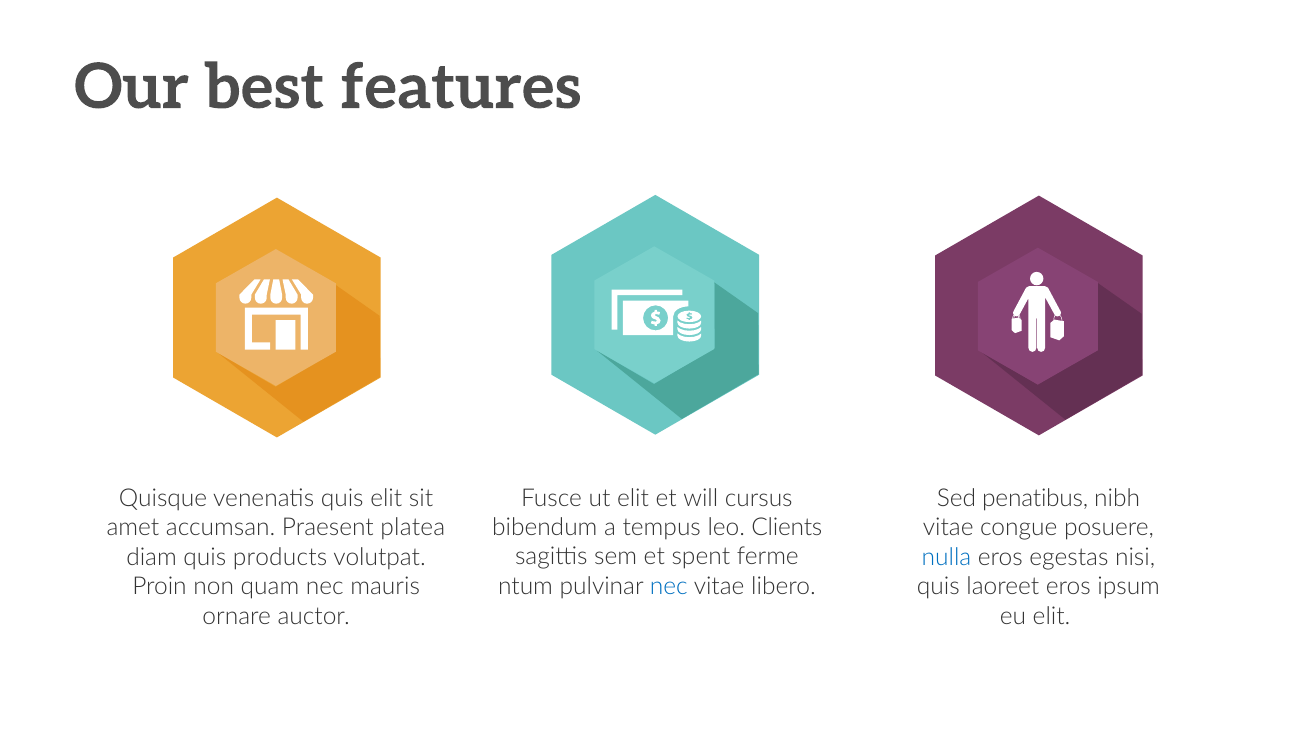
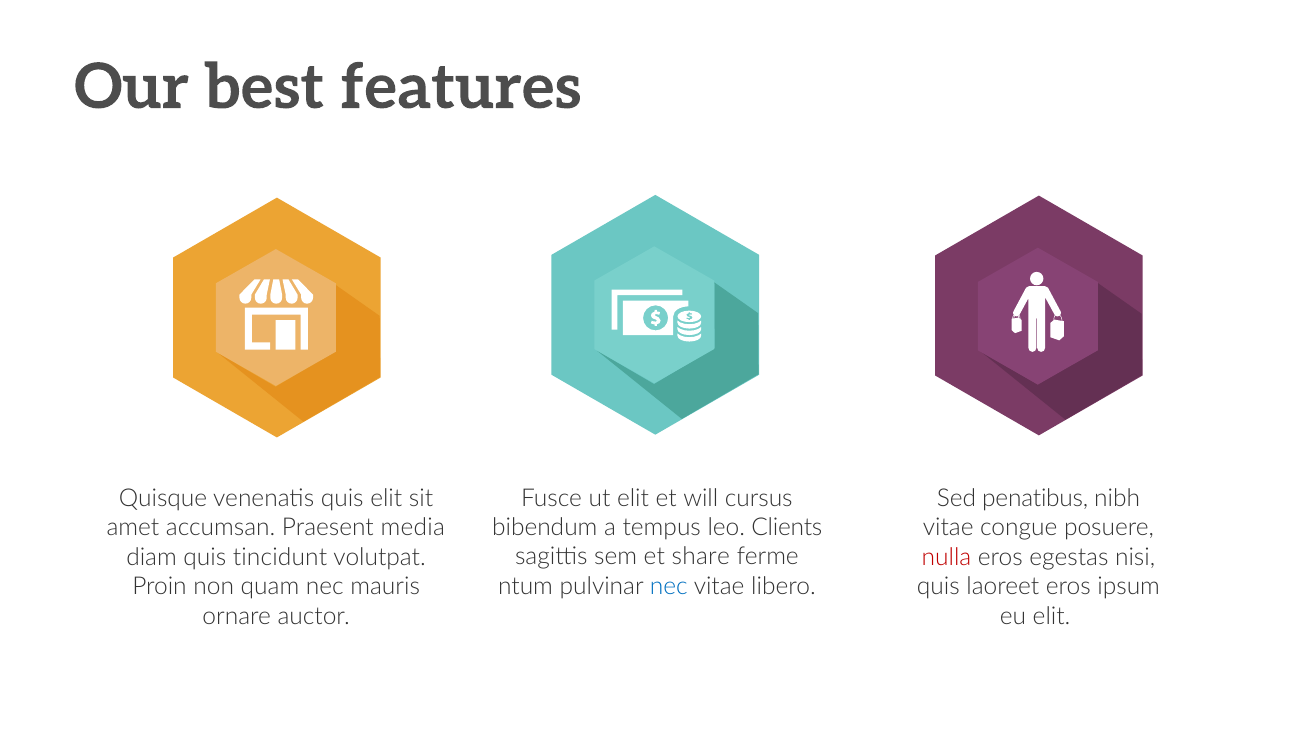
platea: platea -> media
spent: spent -> share
products: products -> tincidunt
nulla colour: blue -> red
